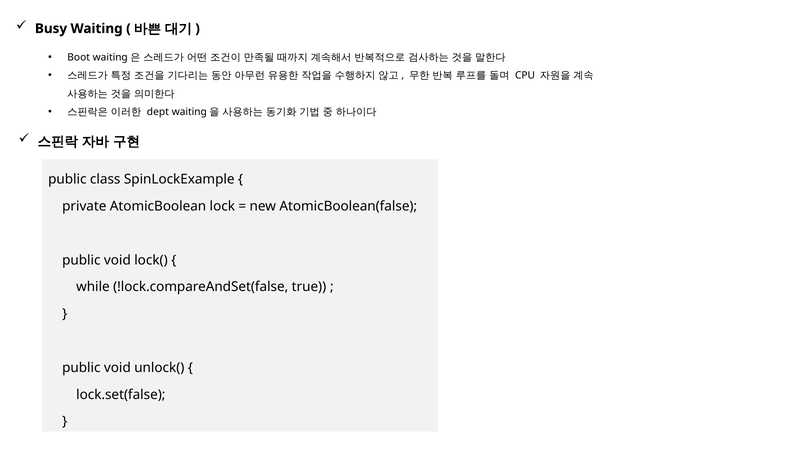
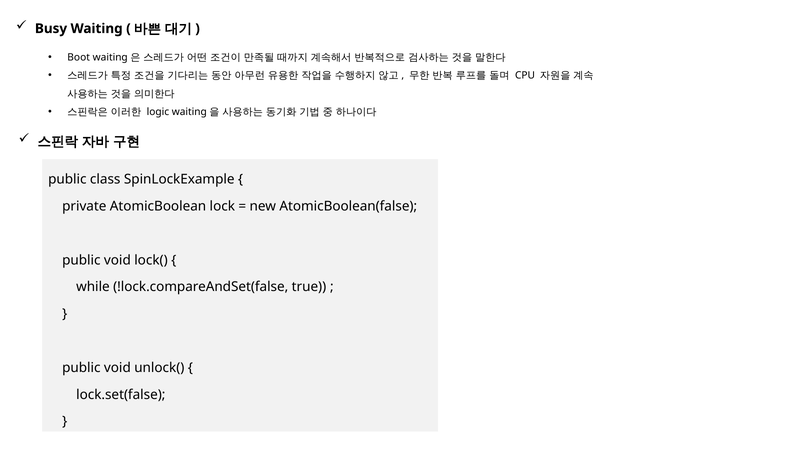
dept: dept -> logic
